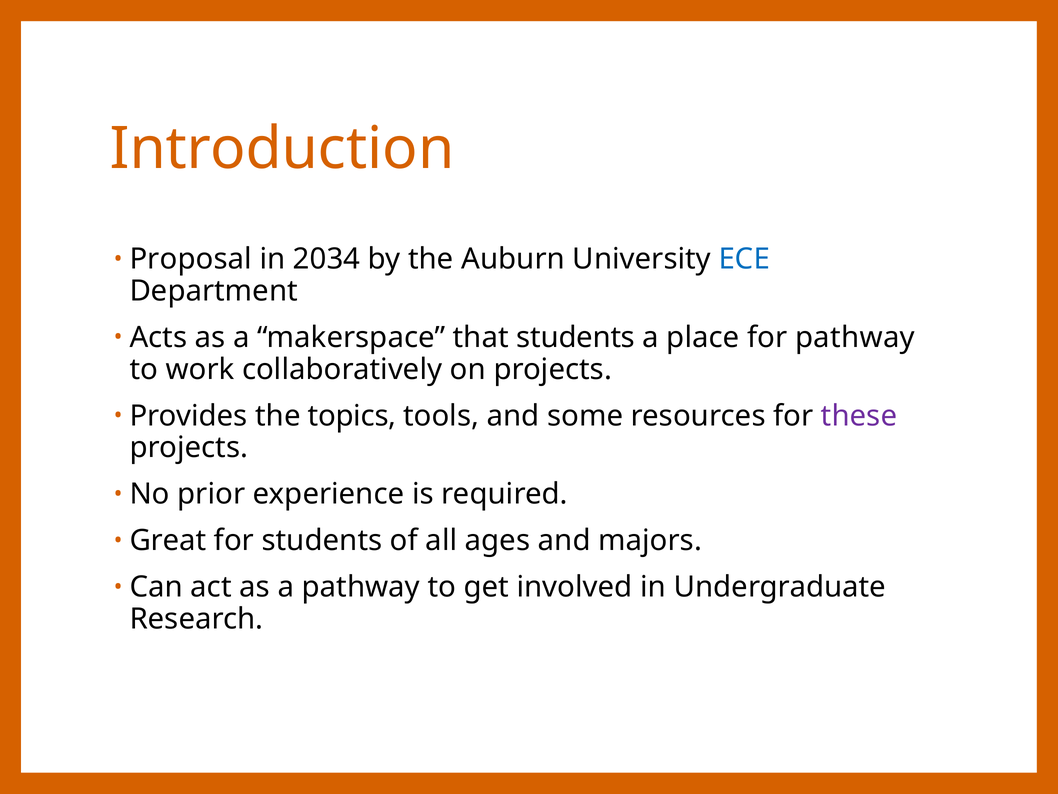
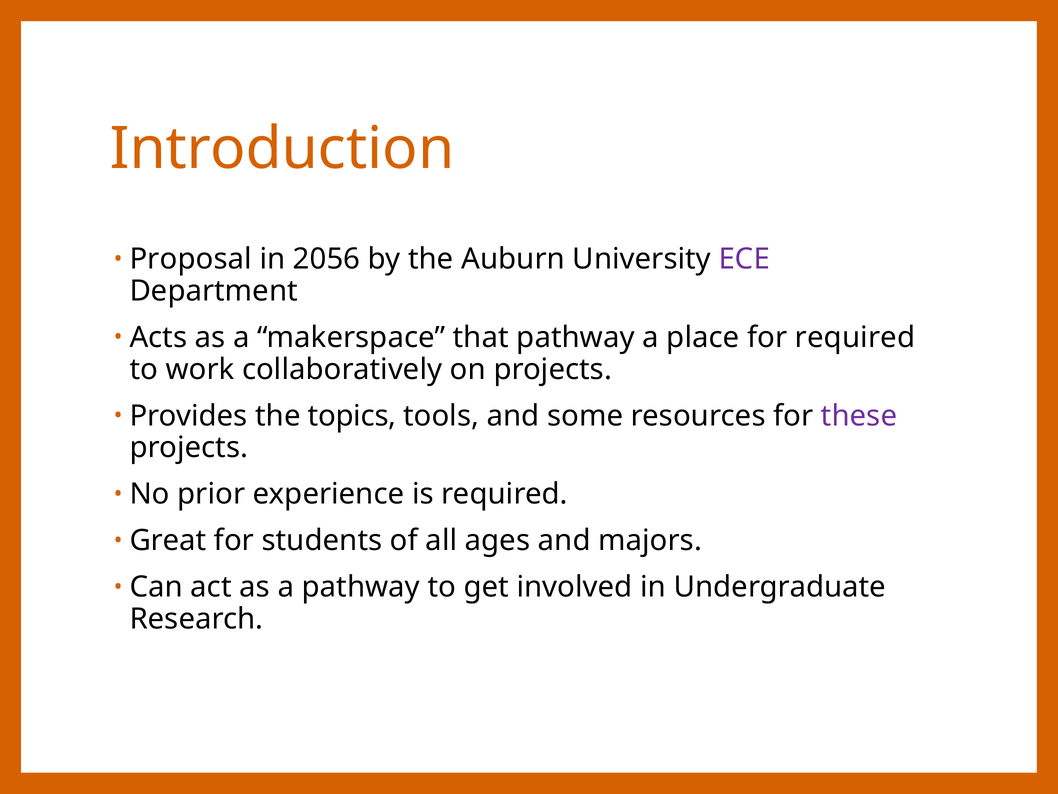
2034: 2034 -> 2056
ECE colour: blue -> purple
that students: students -> pathway
for pathway: pathway -> required
